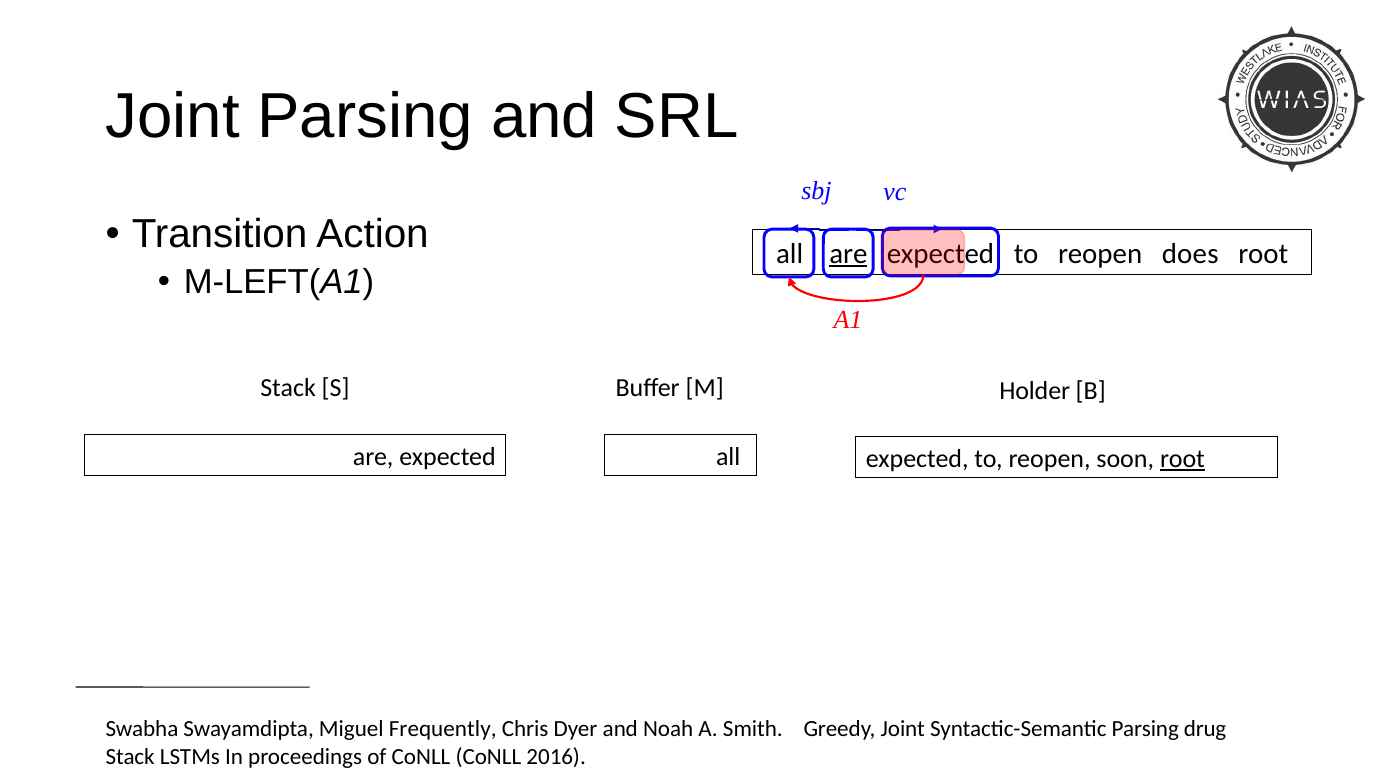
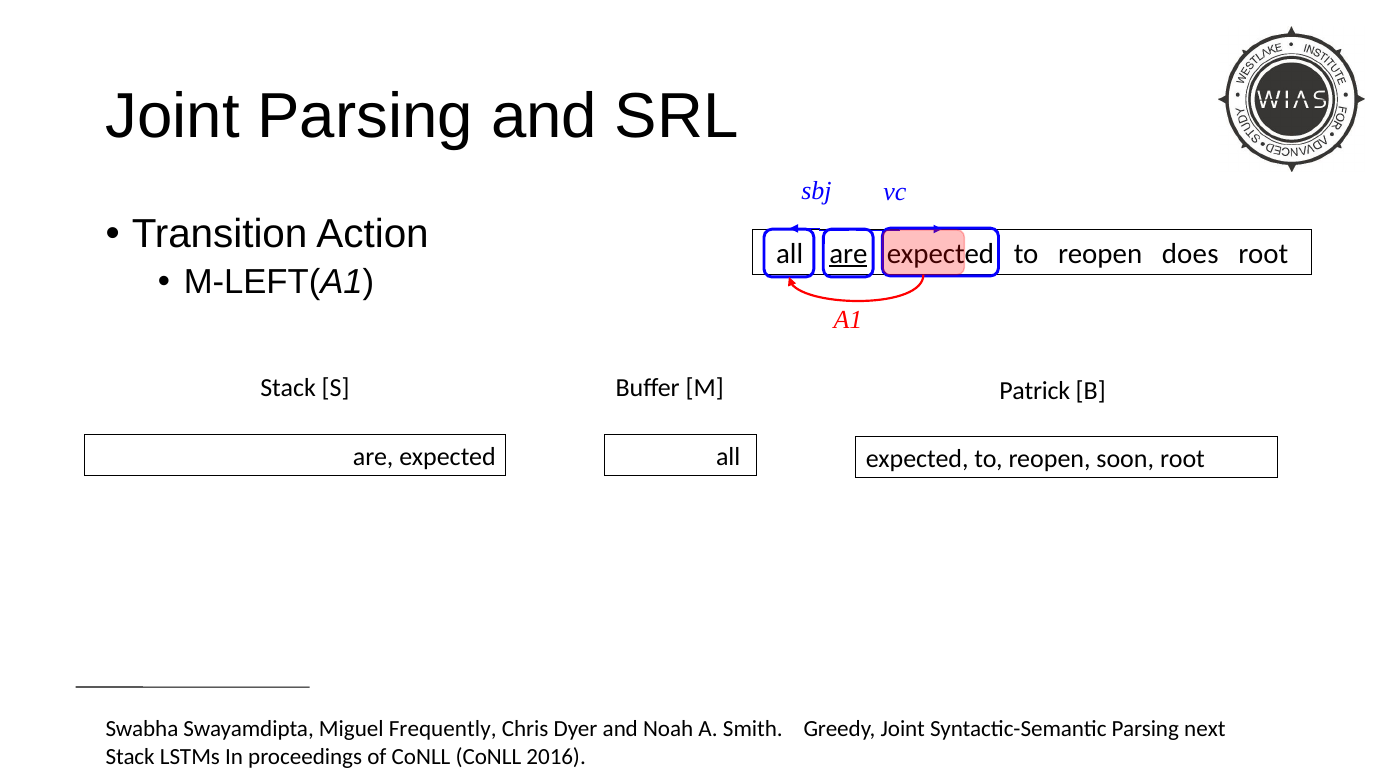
Holder: Holder -> Patrick
root at (1182, 459) underline: present -> none
drug: drug -> next
